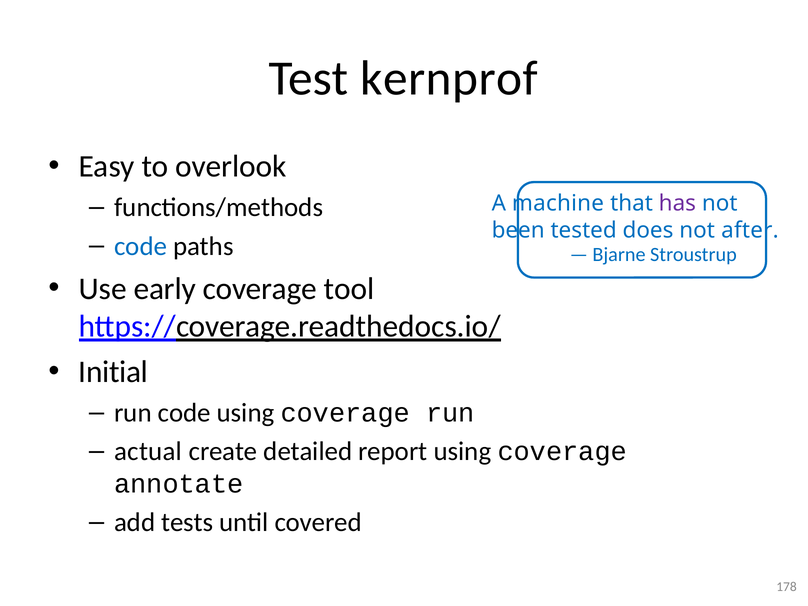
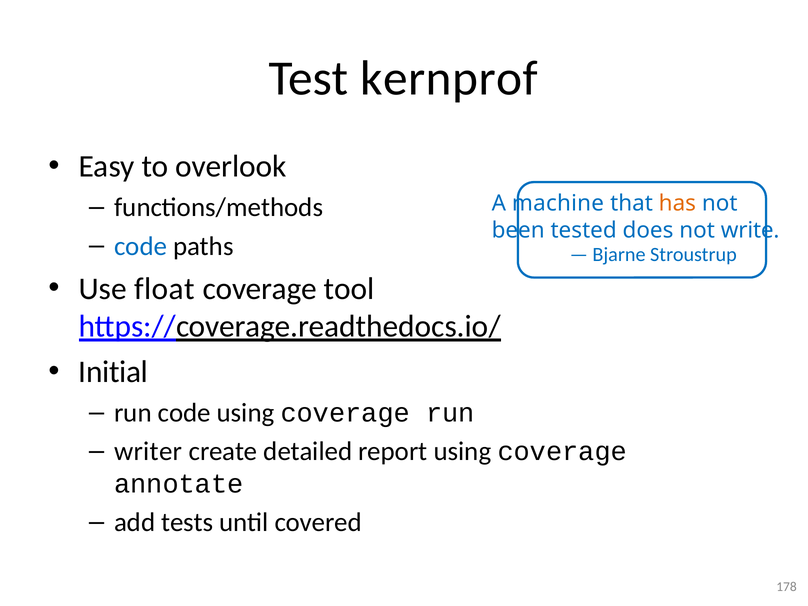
has colour: purple -> orange
after: after -> write
early: early -> float
actual: actual -> writer
